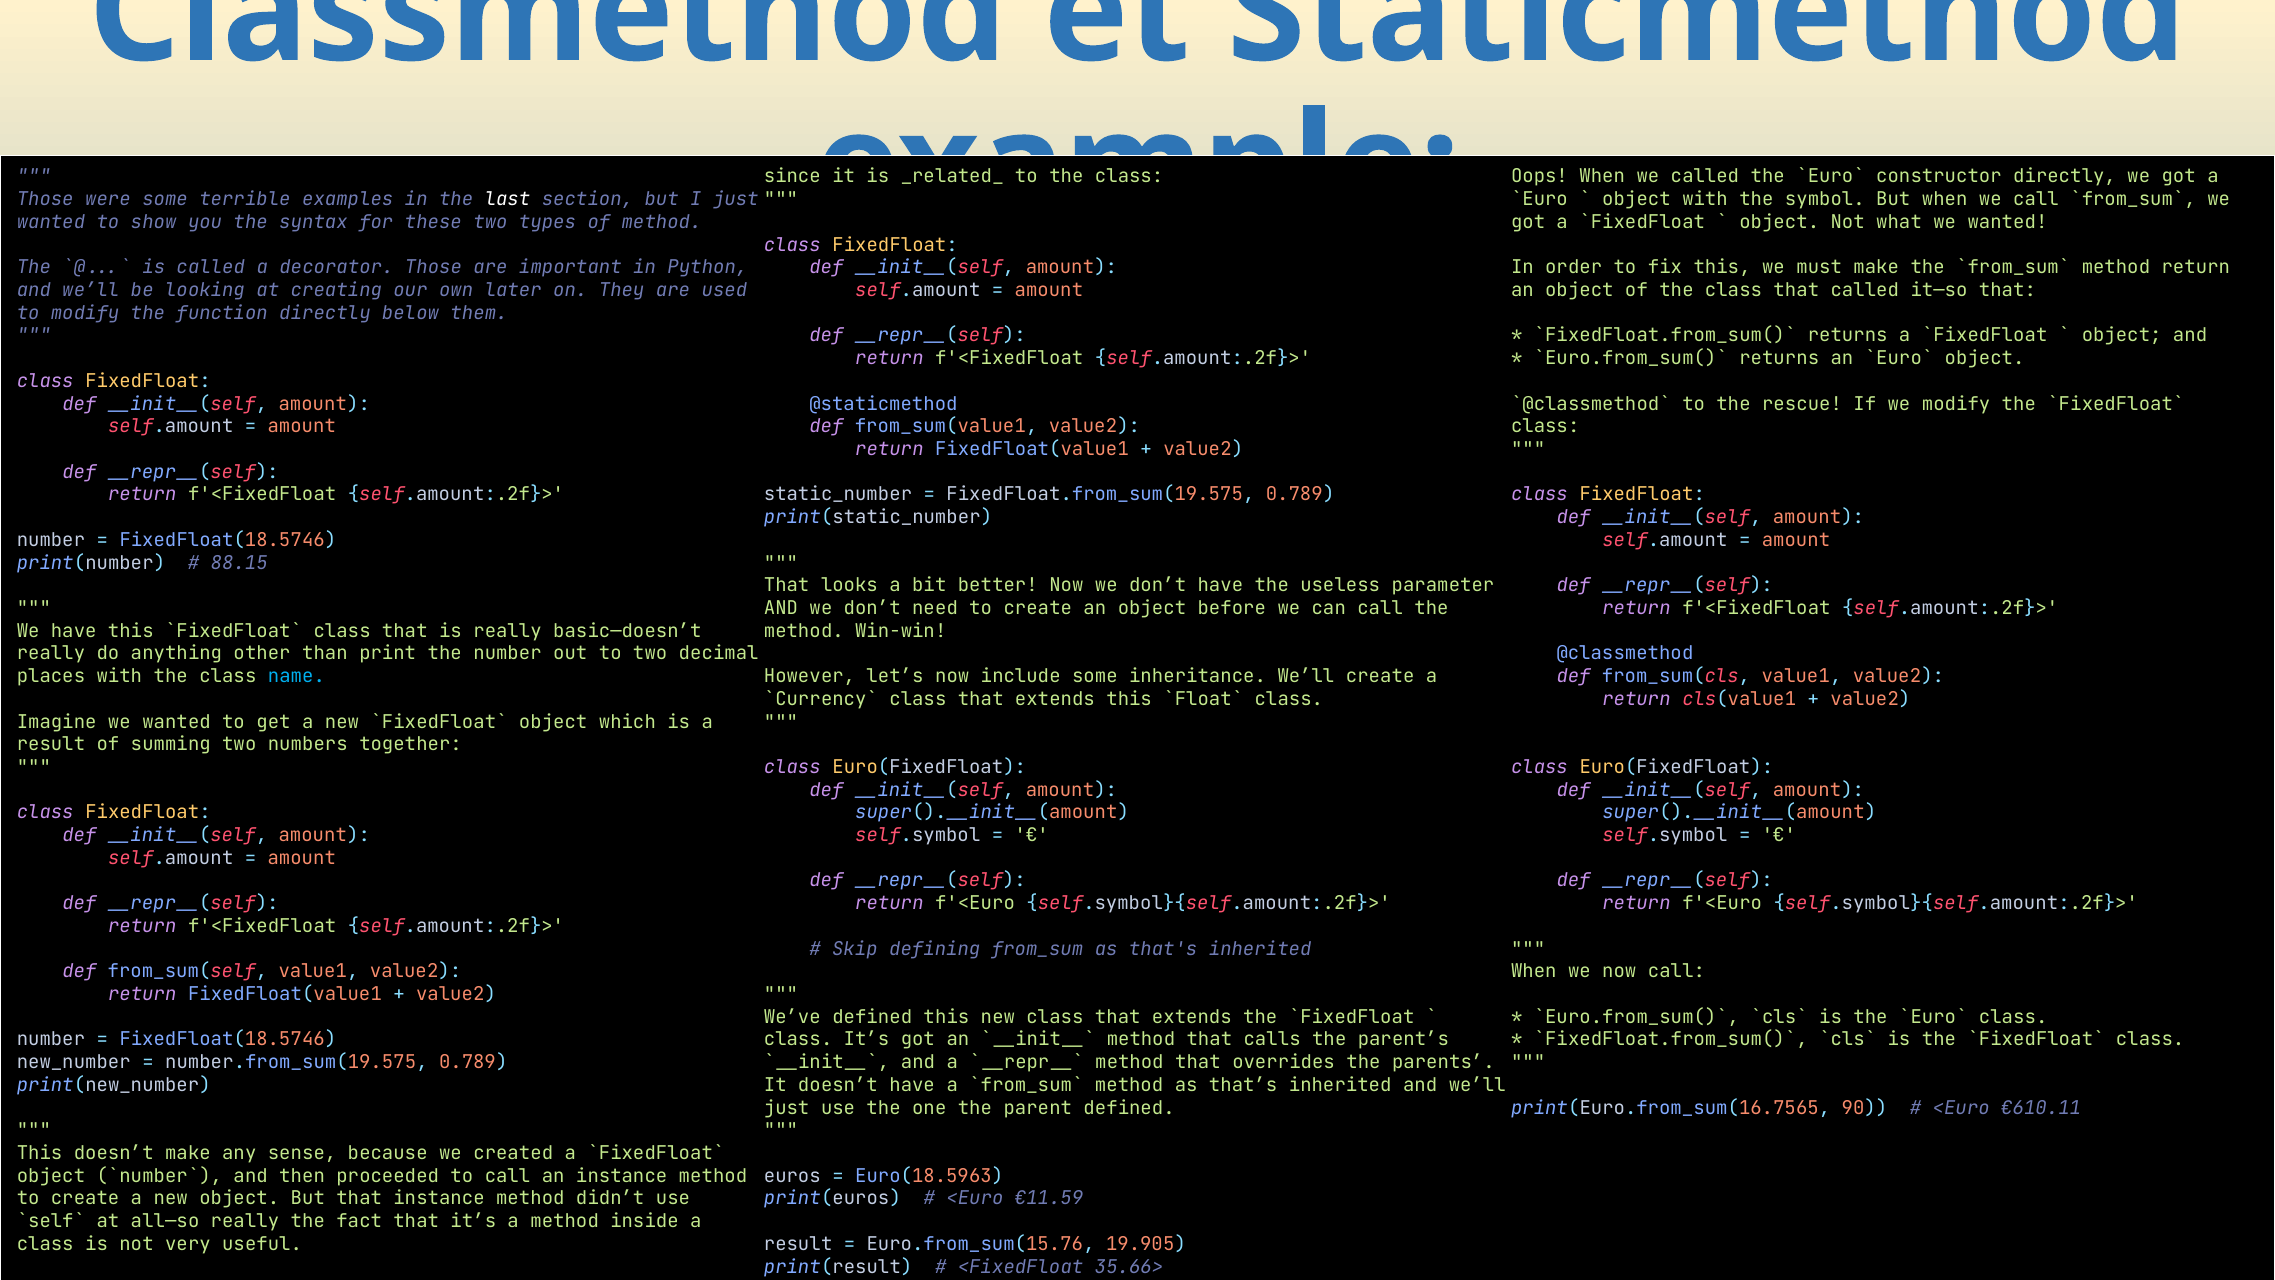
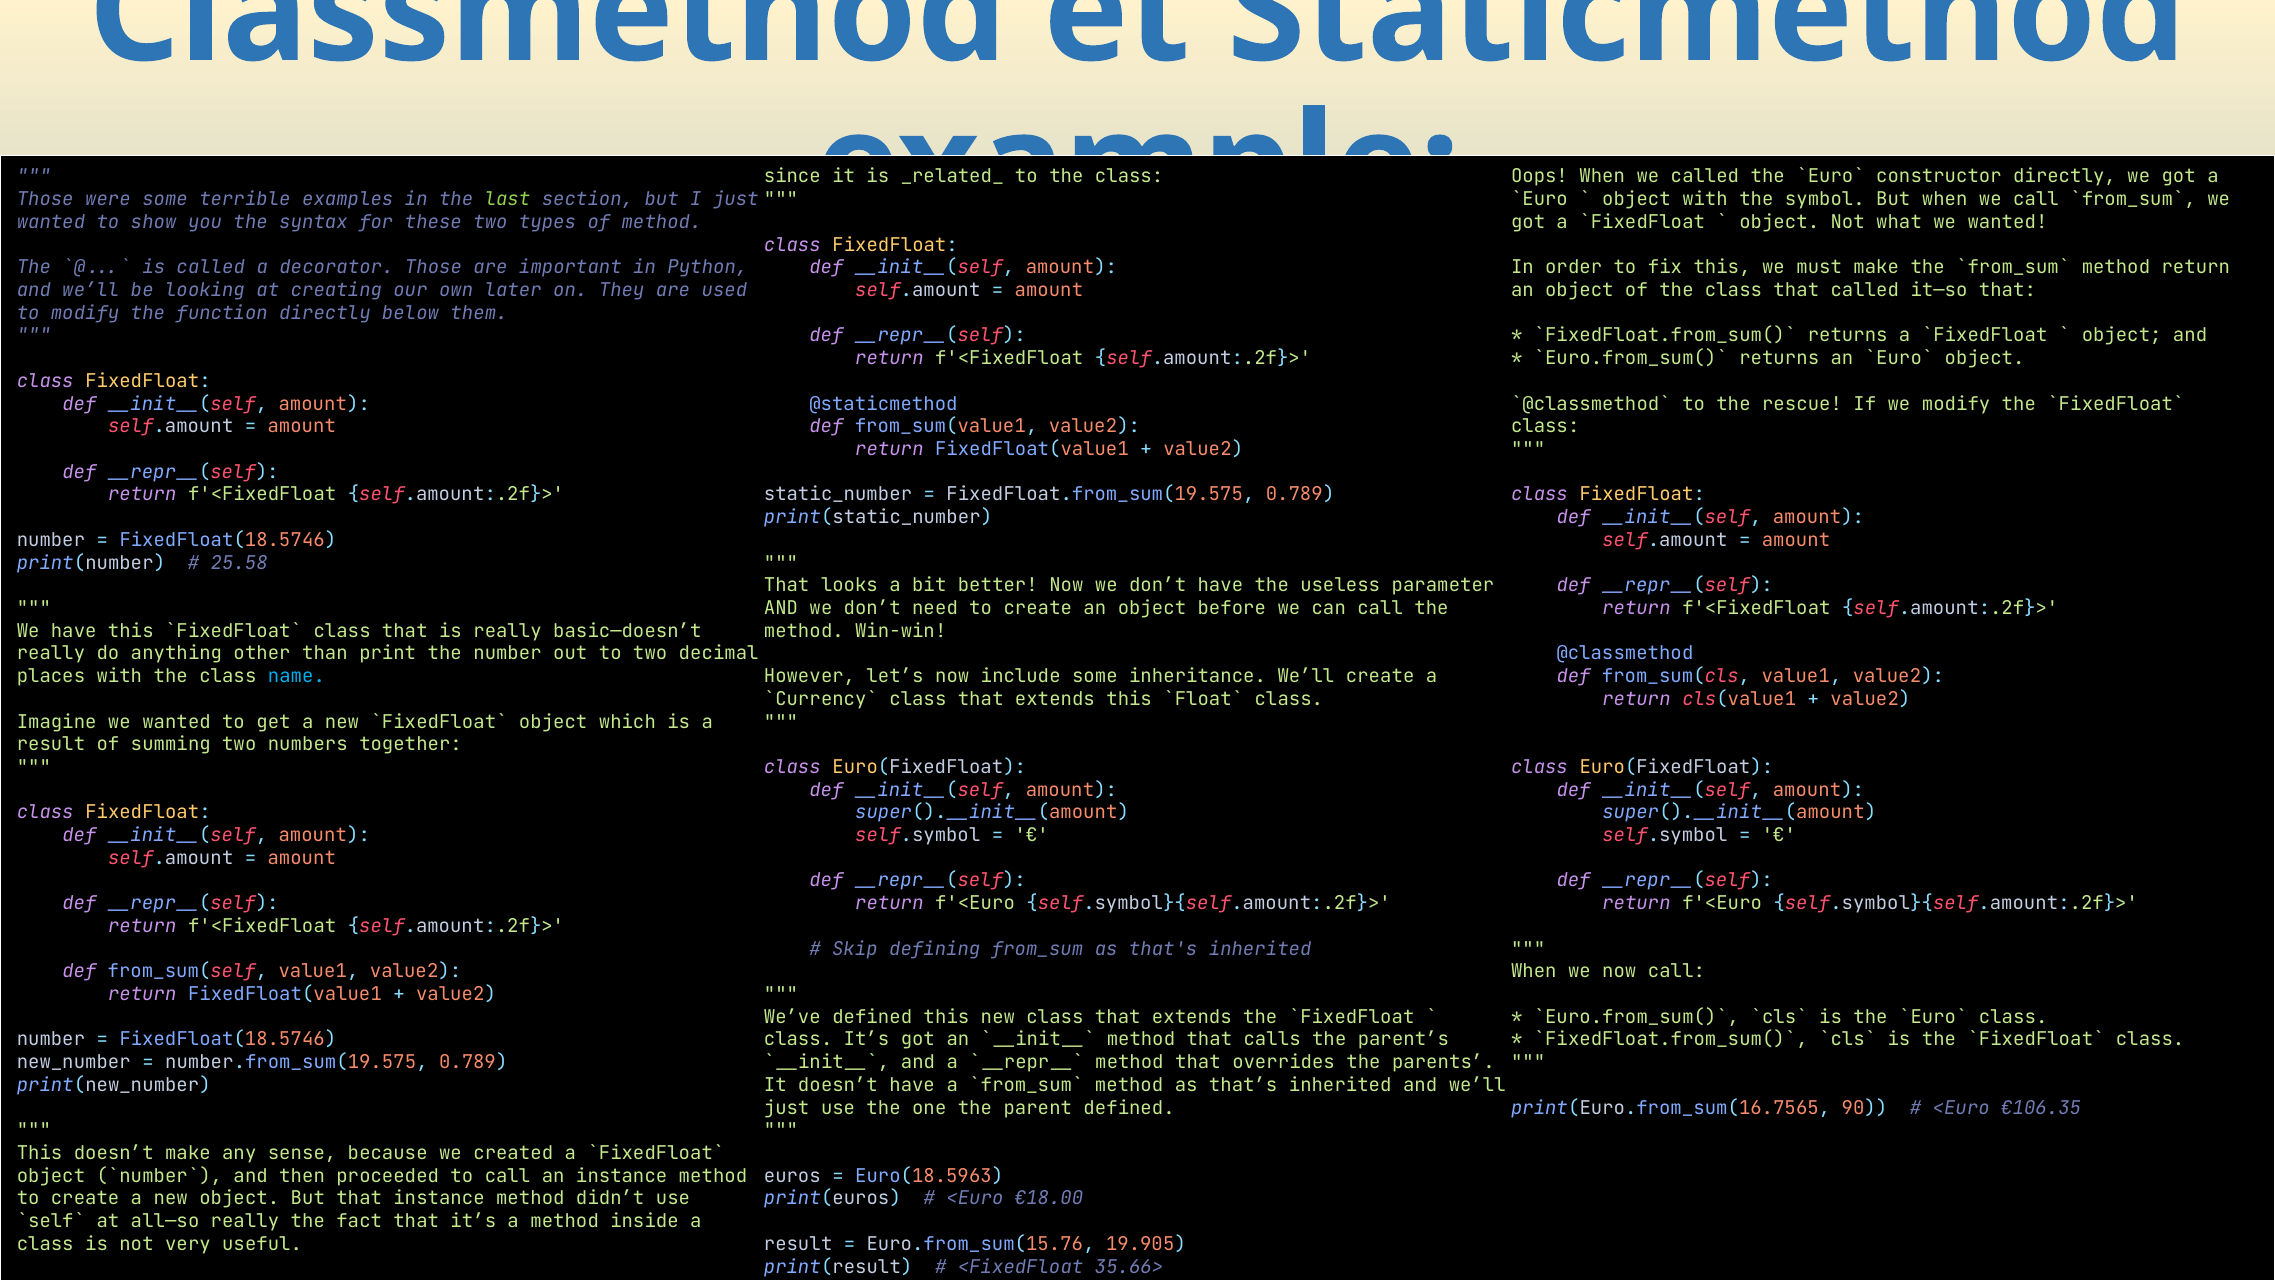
last colour: white -> light green
88.15: 88.15 -> 25.58
€610.11>: €610.11> -> €106.35>
€11.59>: €11.59> -> €18.00>
